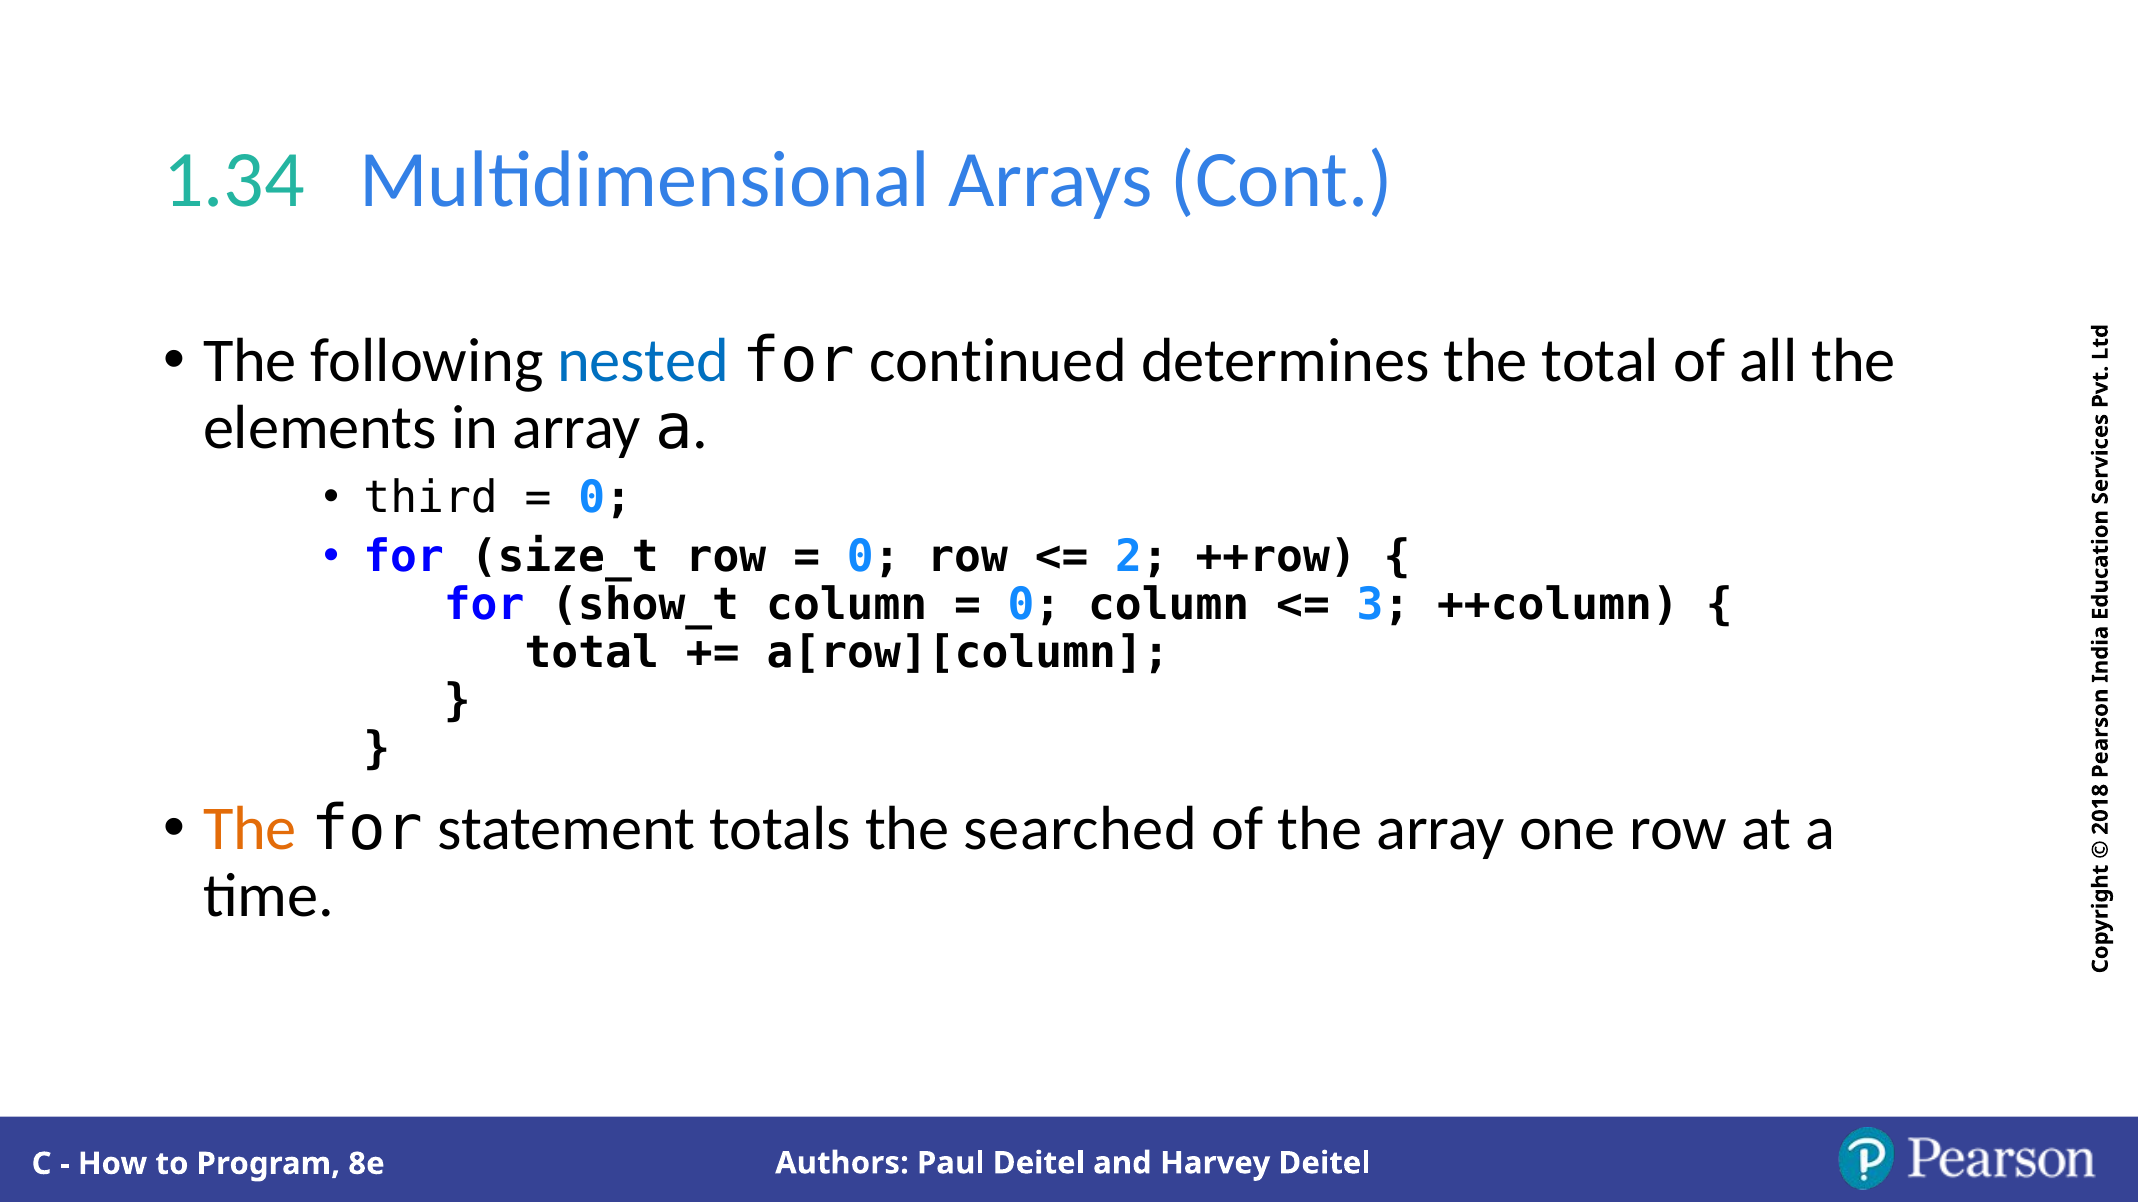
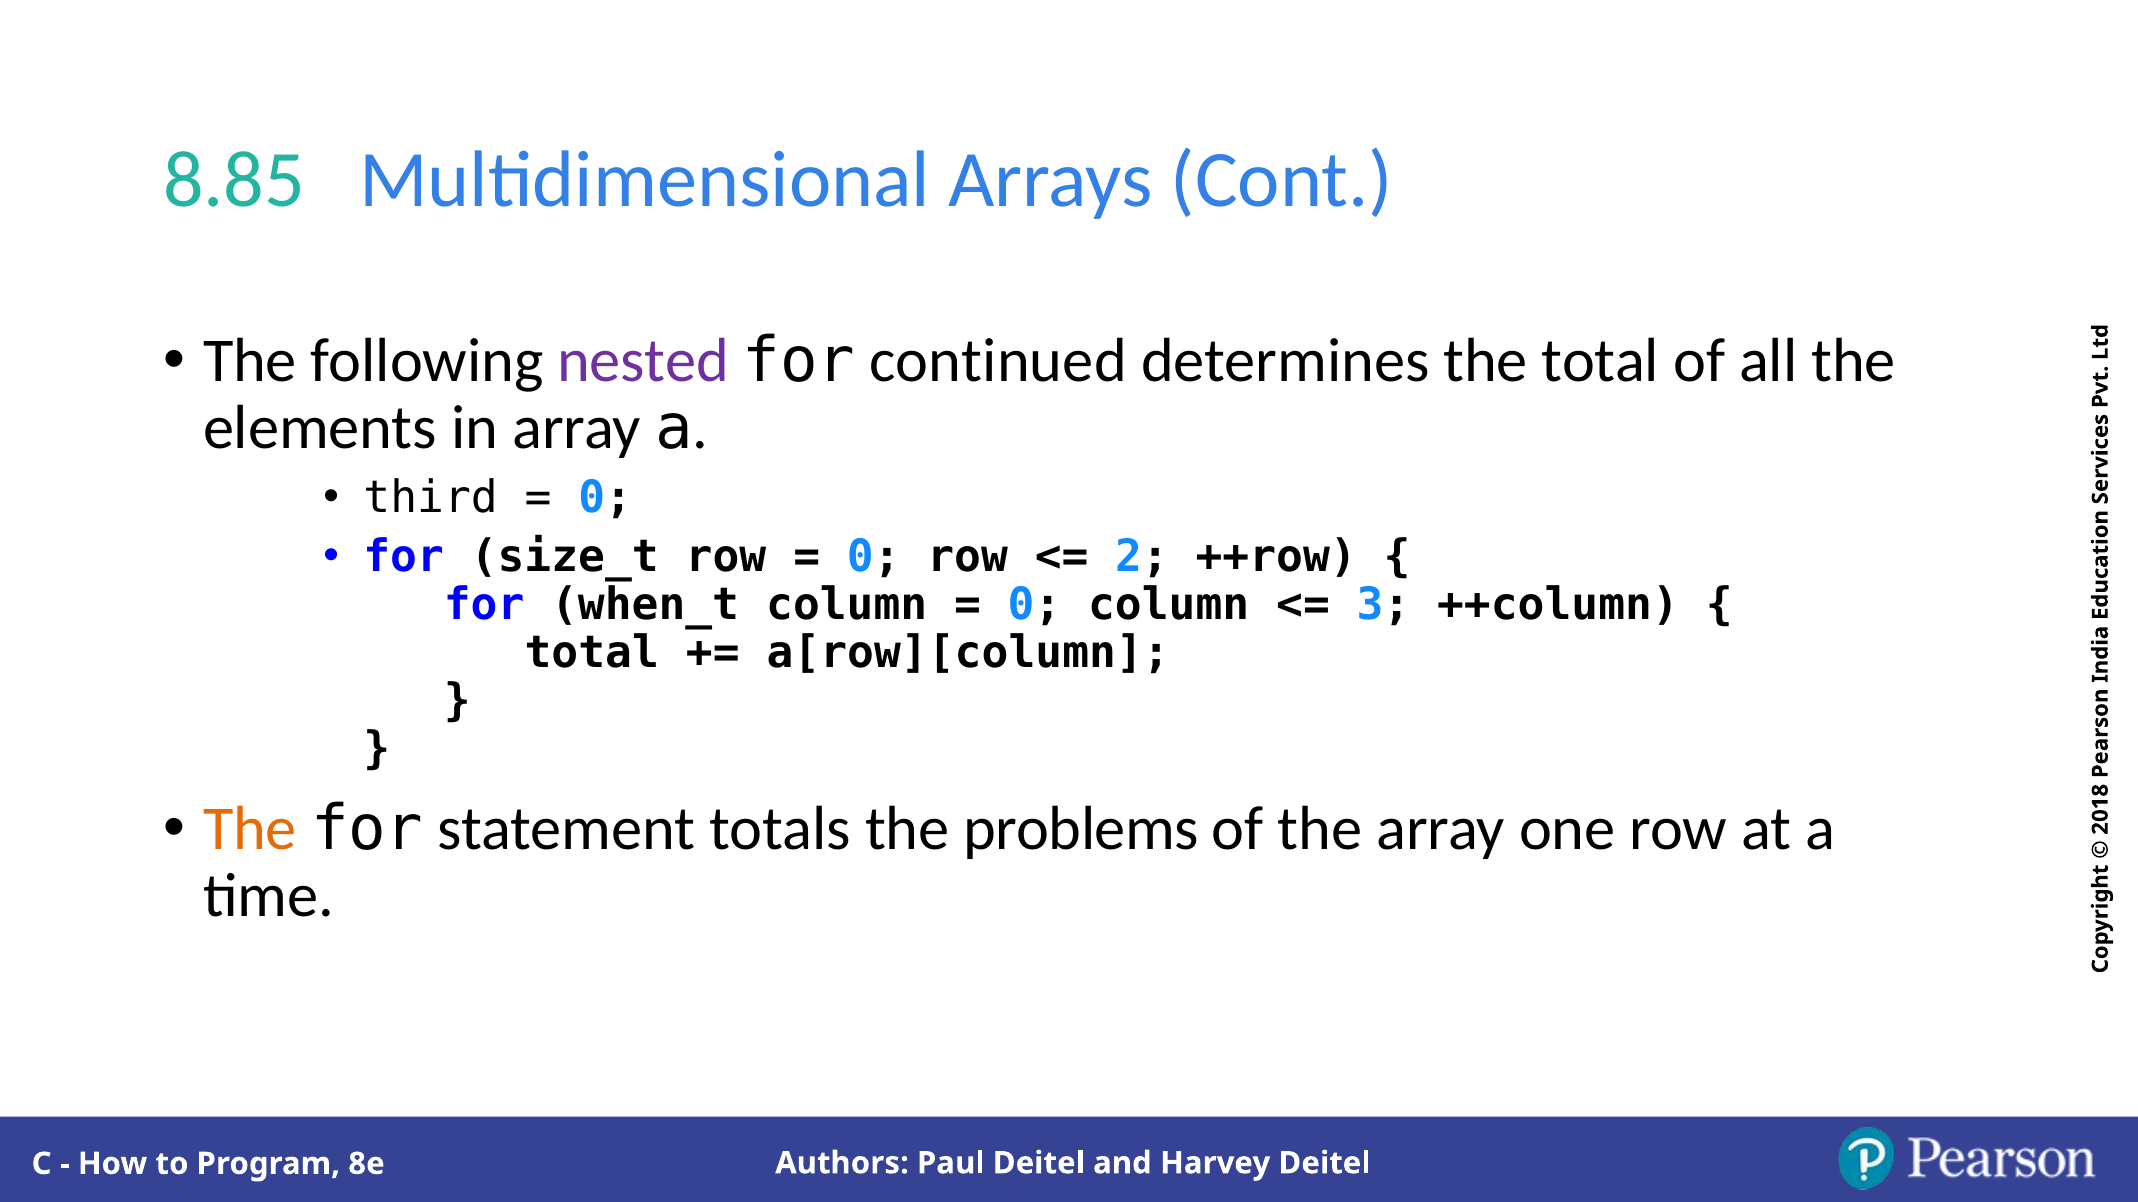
1.34: 1.34 -> 8.85
nested colour: blue -> purple
show_t: show_t -> when_t
searched: searched -> problems
